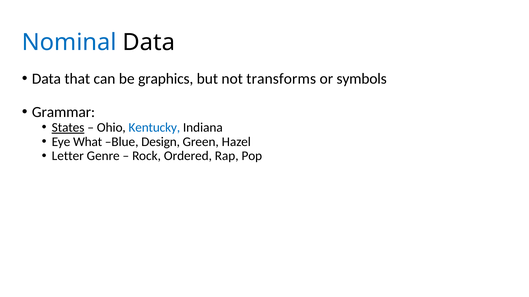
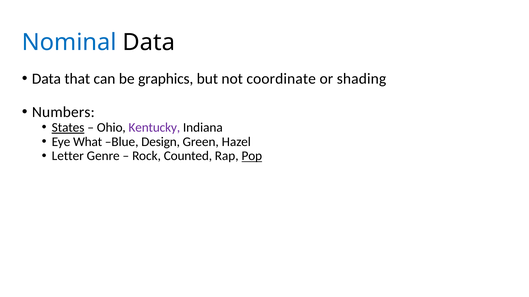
transforms: transforms -> coordinate
symbols: symbols -> shading
Grammar: Grammar -> Numbers
Kentucky colour: blue -> purple
Ordered: Ordered -> Counted
Pop underline: none -> present
